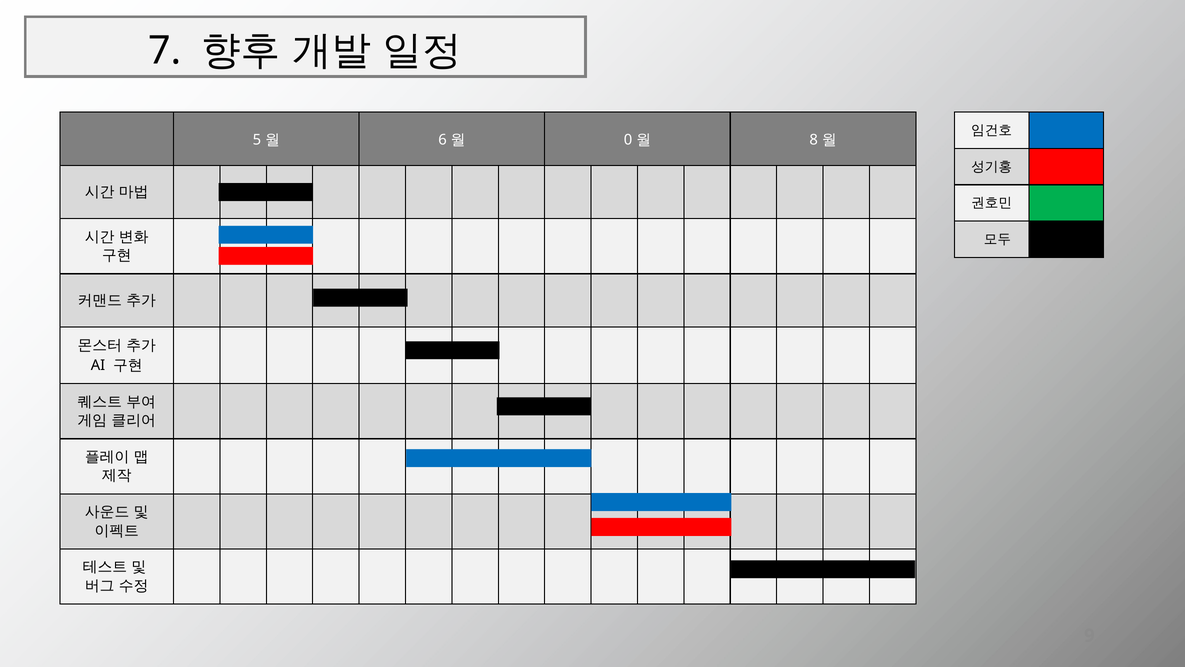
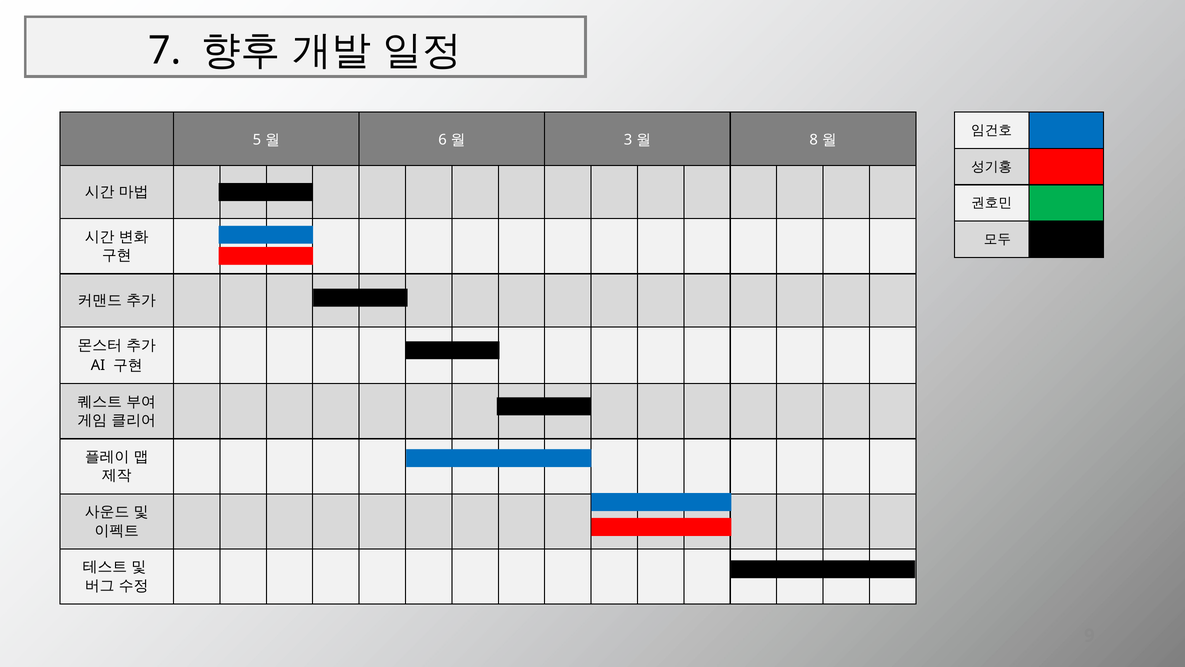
0: 0 -> 3
